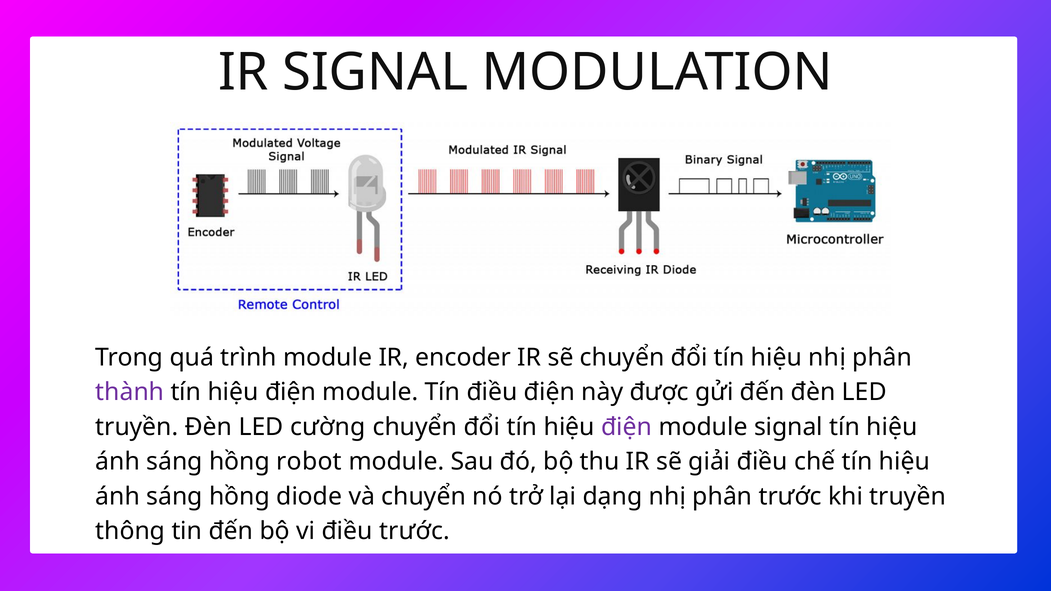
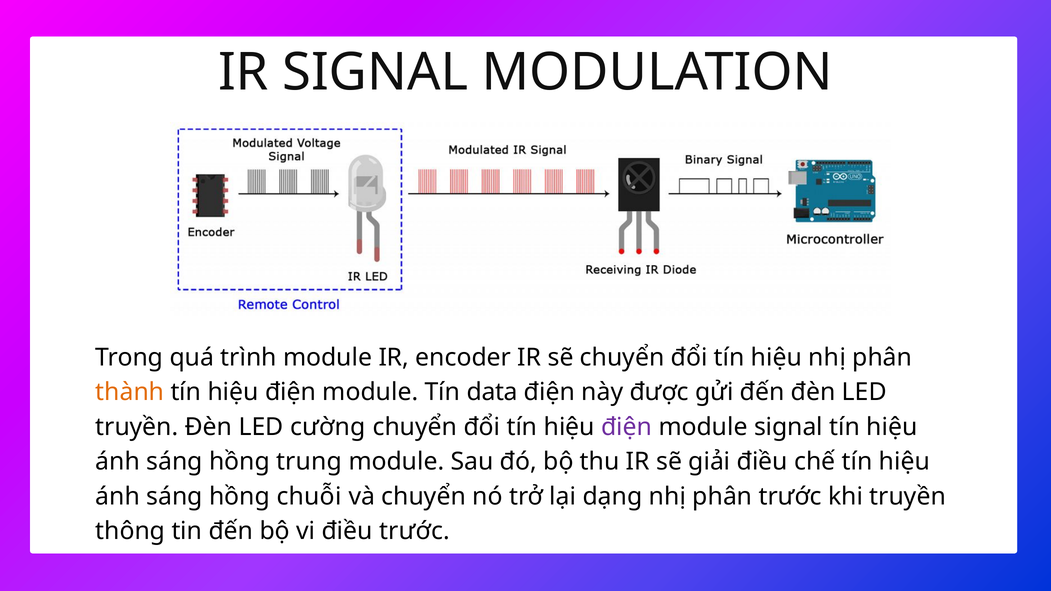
thành colour: purple -> orange
Tín điều: điều -> data
robot: robot -> trung
diode: diode -> chuỗi
